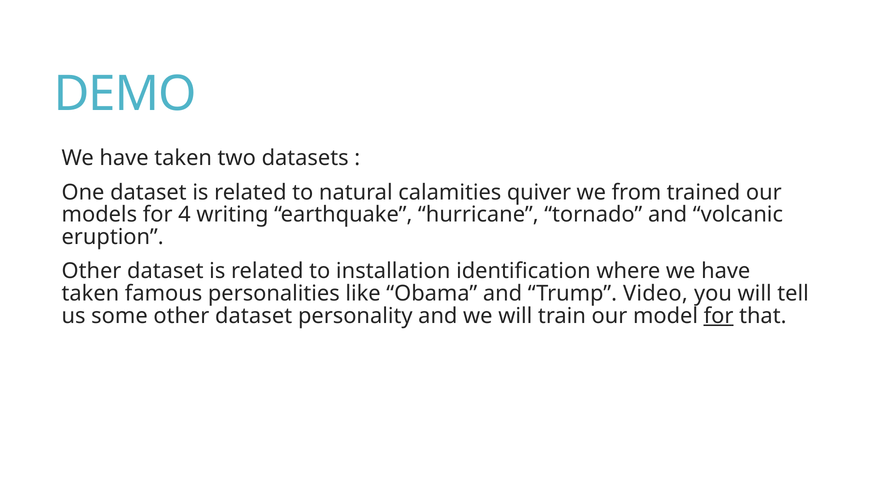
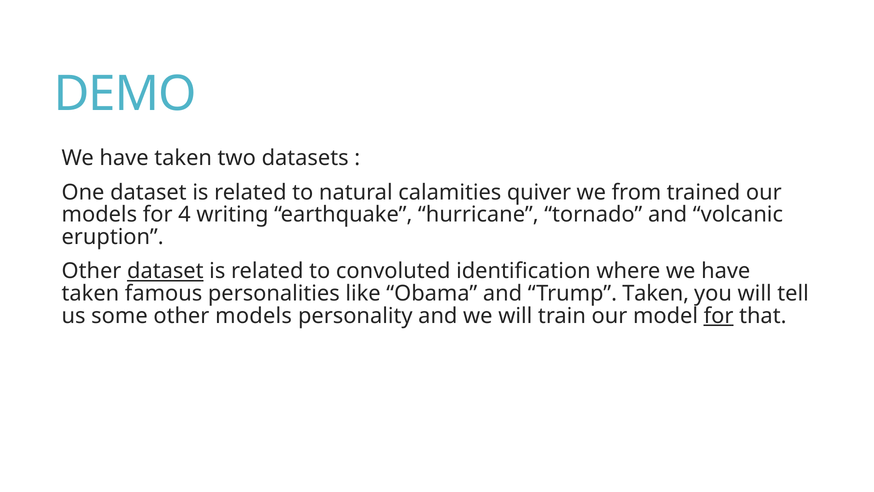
dataset at (165, 271) underline: none -> present
installation: installation -> convoluted
Trump Video: Video -> Taken
some other dataset: dataset -> models
